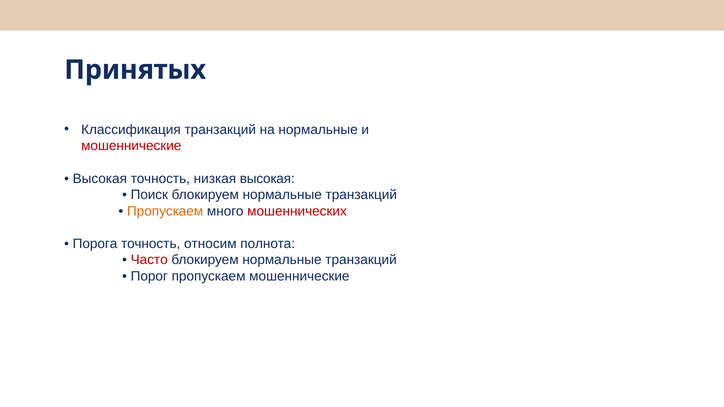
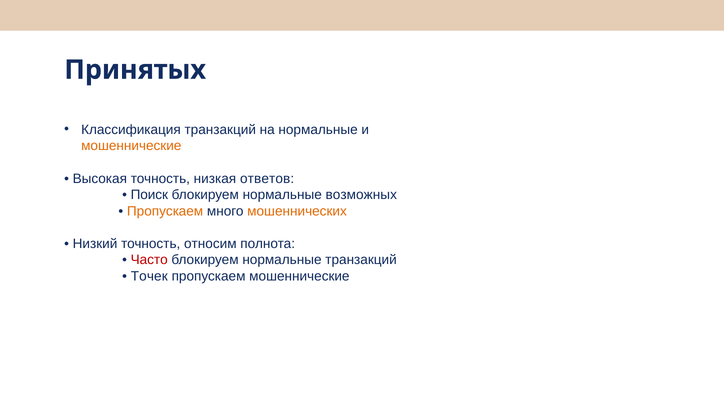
мошеннические at (131, 146) colour: red -> orange
низкая высокая: высокая -> ответов
транзакций at (361, 195): транзакций -> возможных
мошеннических colour: red -> orange
Порога: Порога -> Низкий
Порог: Порог -> Точек
